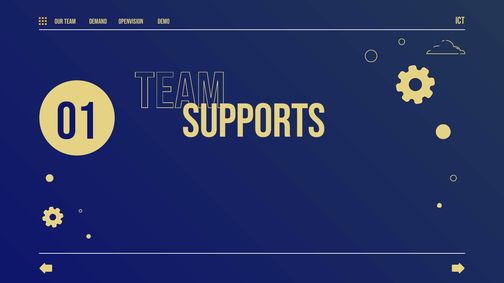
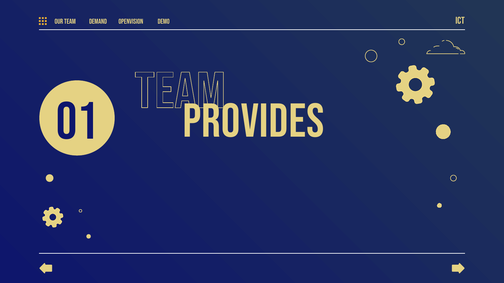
SUPPORTS: SUPPORTS -> PROVIDES
